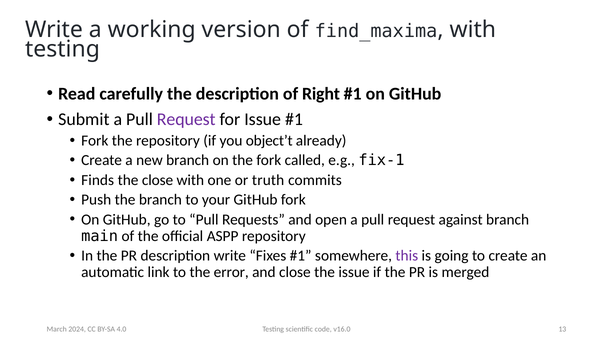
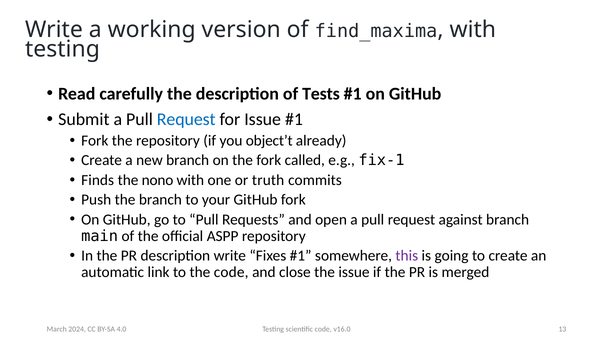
Right: Right -> Tests
Request at (186, 119) colour: purple -> blue
the close: close -> nono
the error: error -> code
